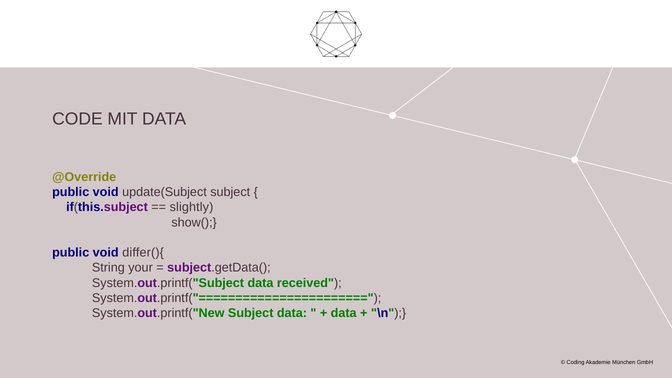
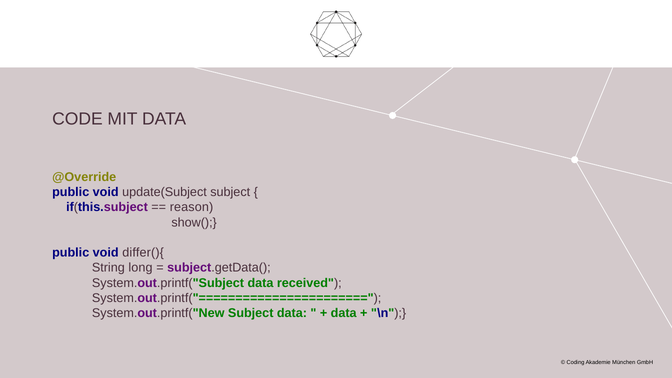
slightly: slightly -> reason
your: your -> long
